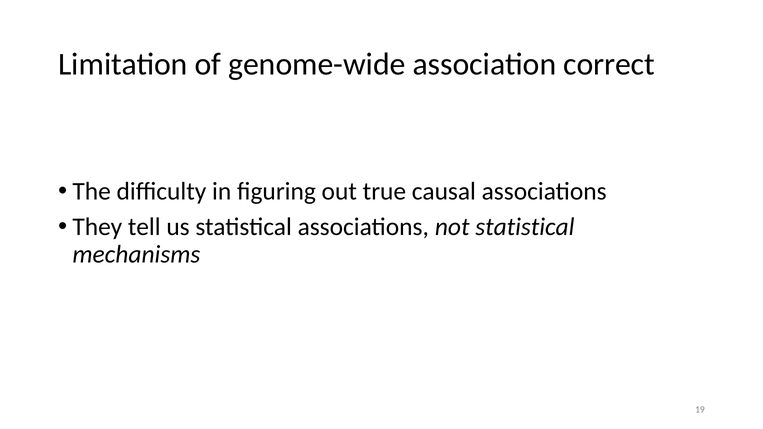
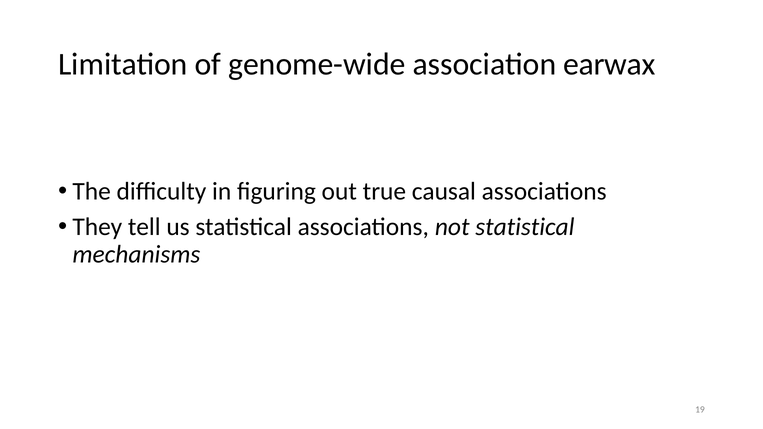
correct: correct -> earwax
